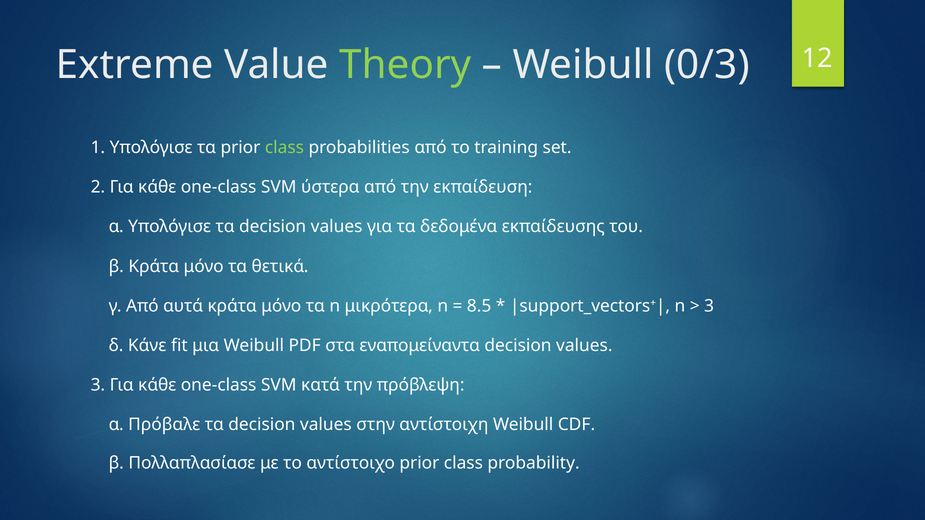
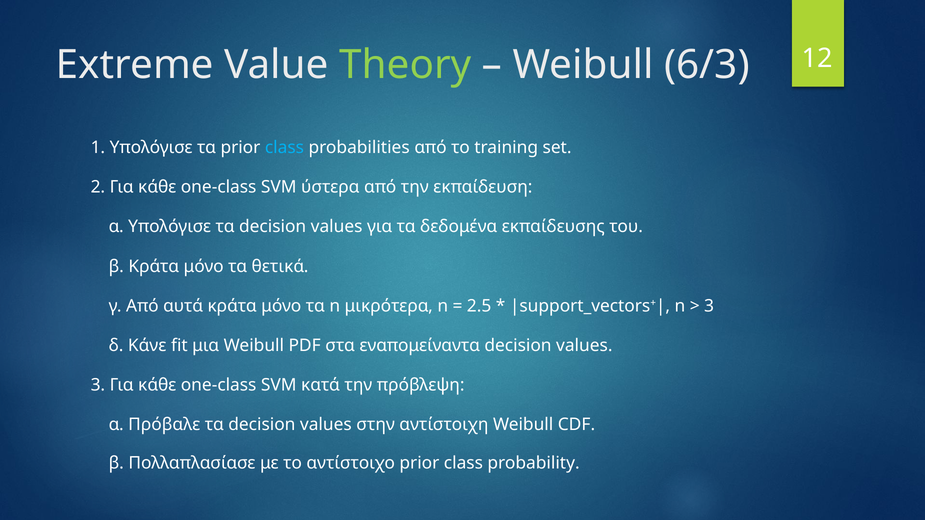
0/3: 0/3 -> 6/3
class at (284, 148) colour: light green -> light blue
8.5: 8.5 -> 2.5
